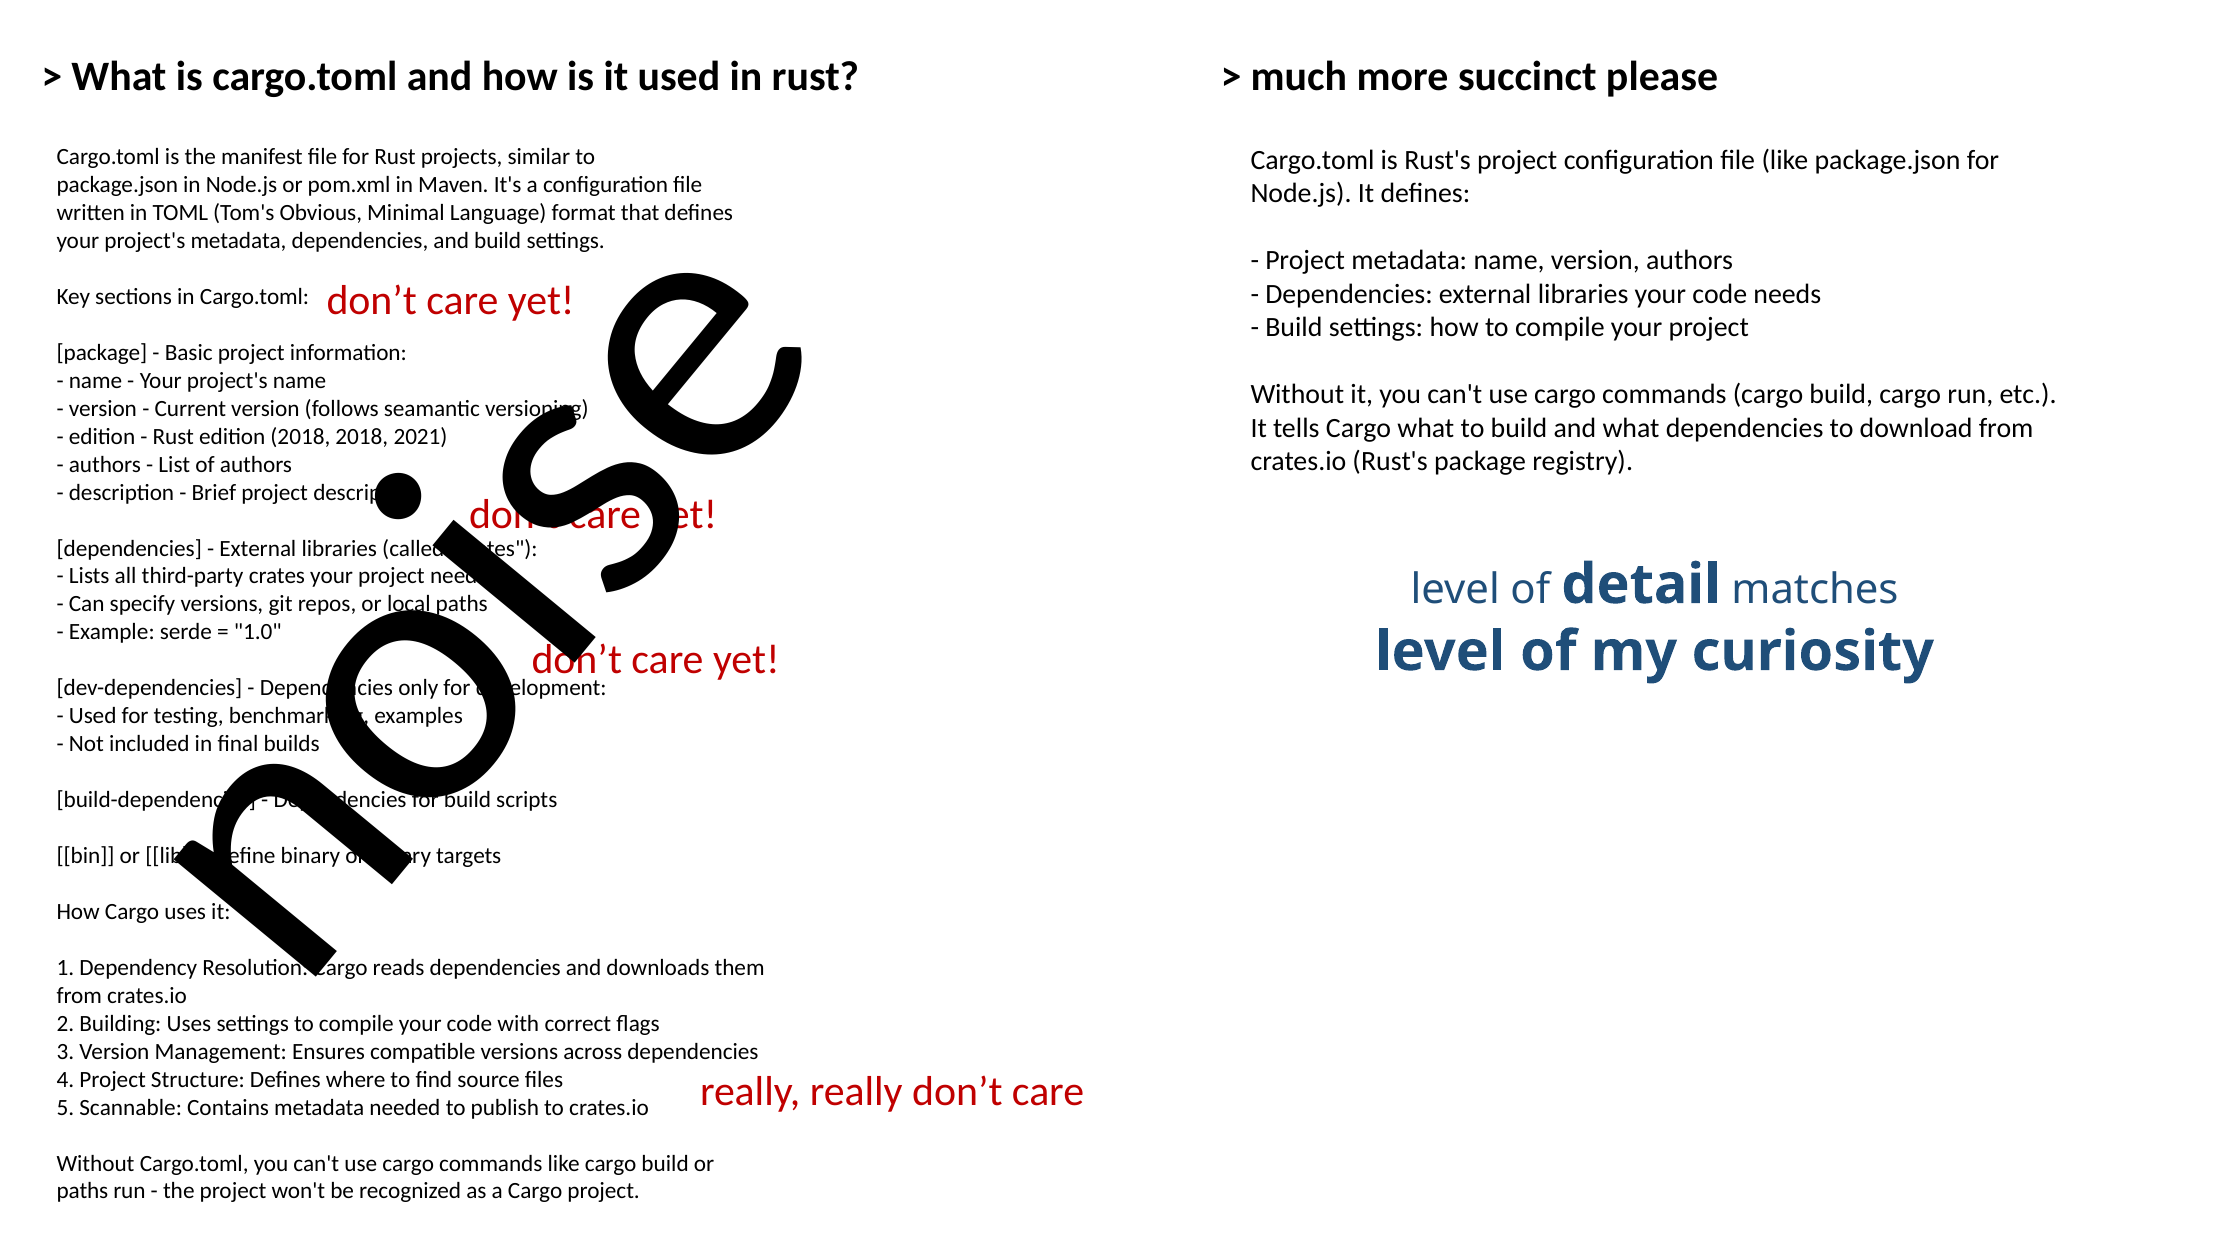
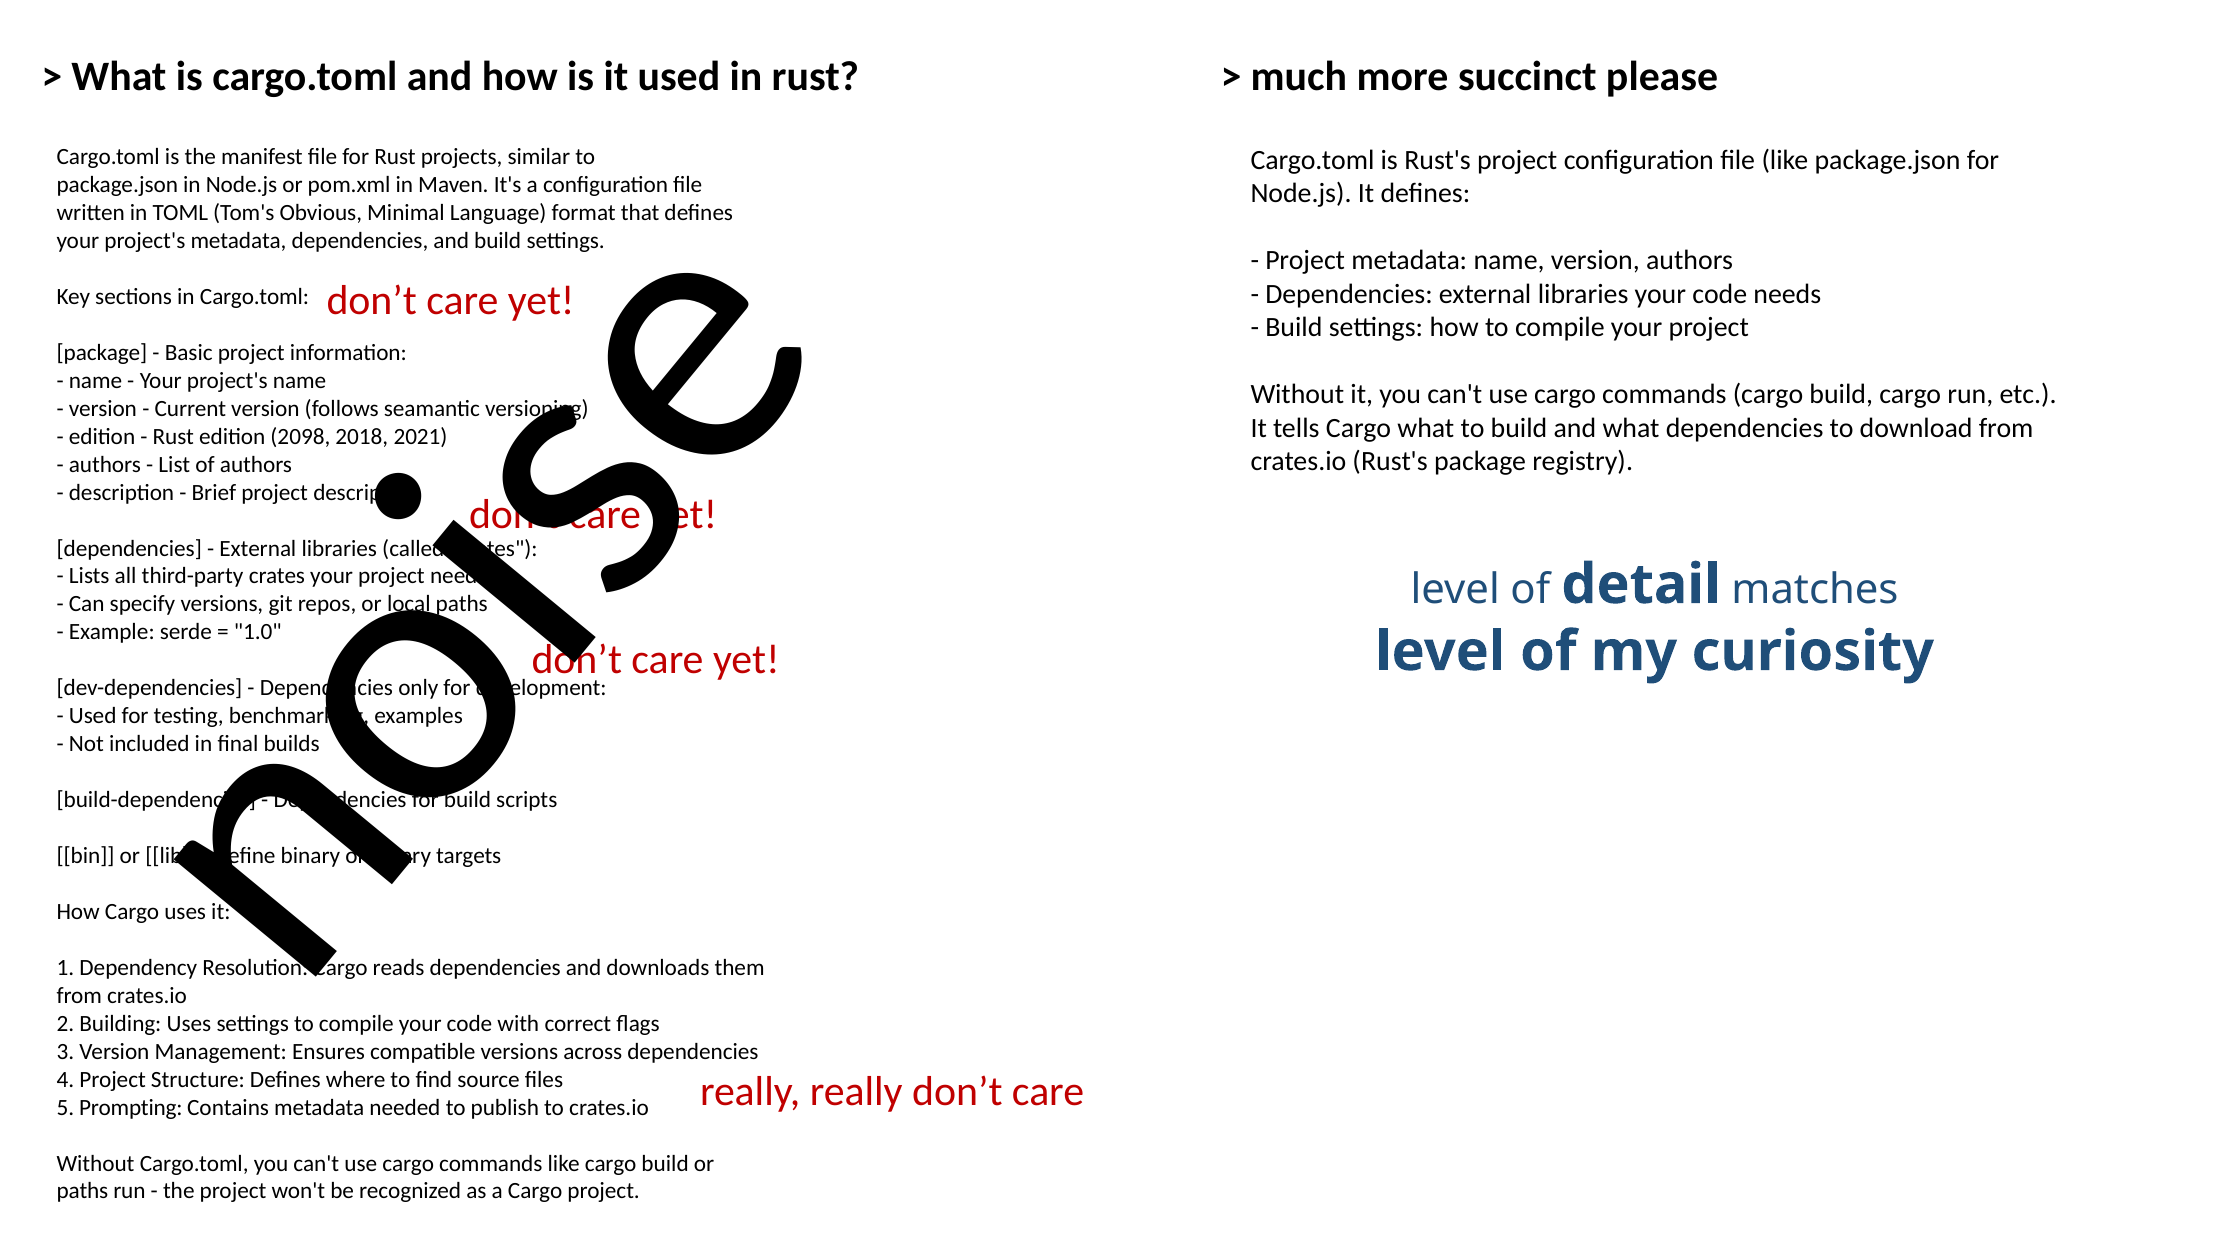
edition 2018: 2018 -> 2098
Scannable: Scannable -> Prompting
